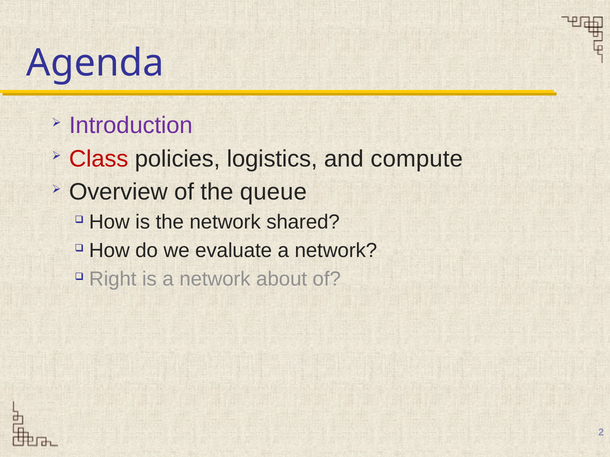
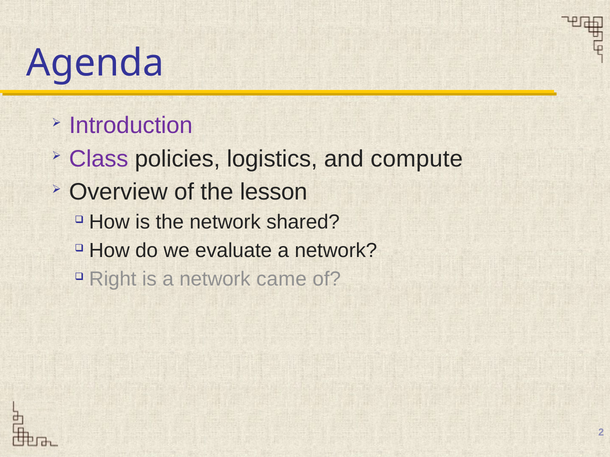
Class colour: red -> purple
queue: queue -> lesson
about: about -> came
